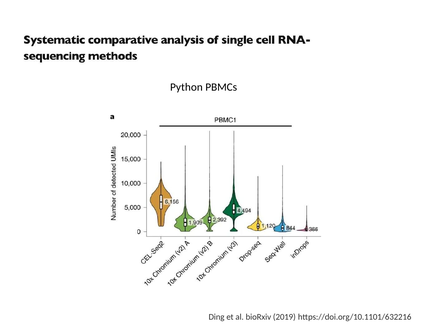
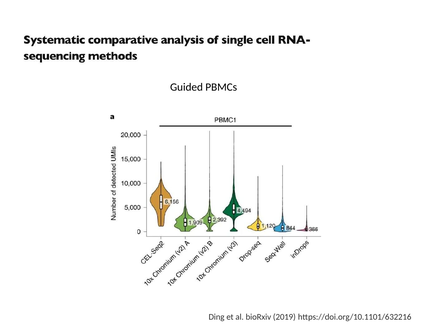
Python: Python -> Guided
